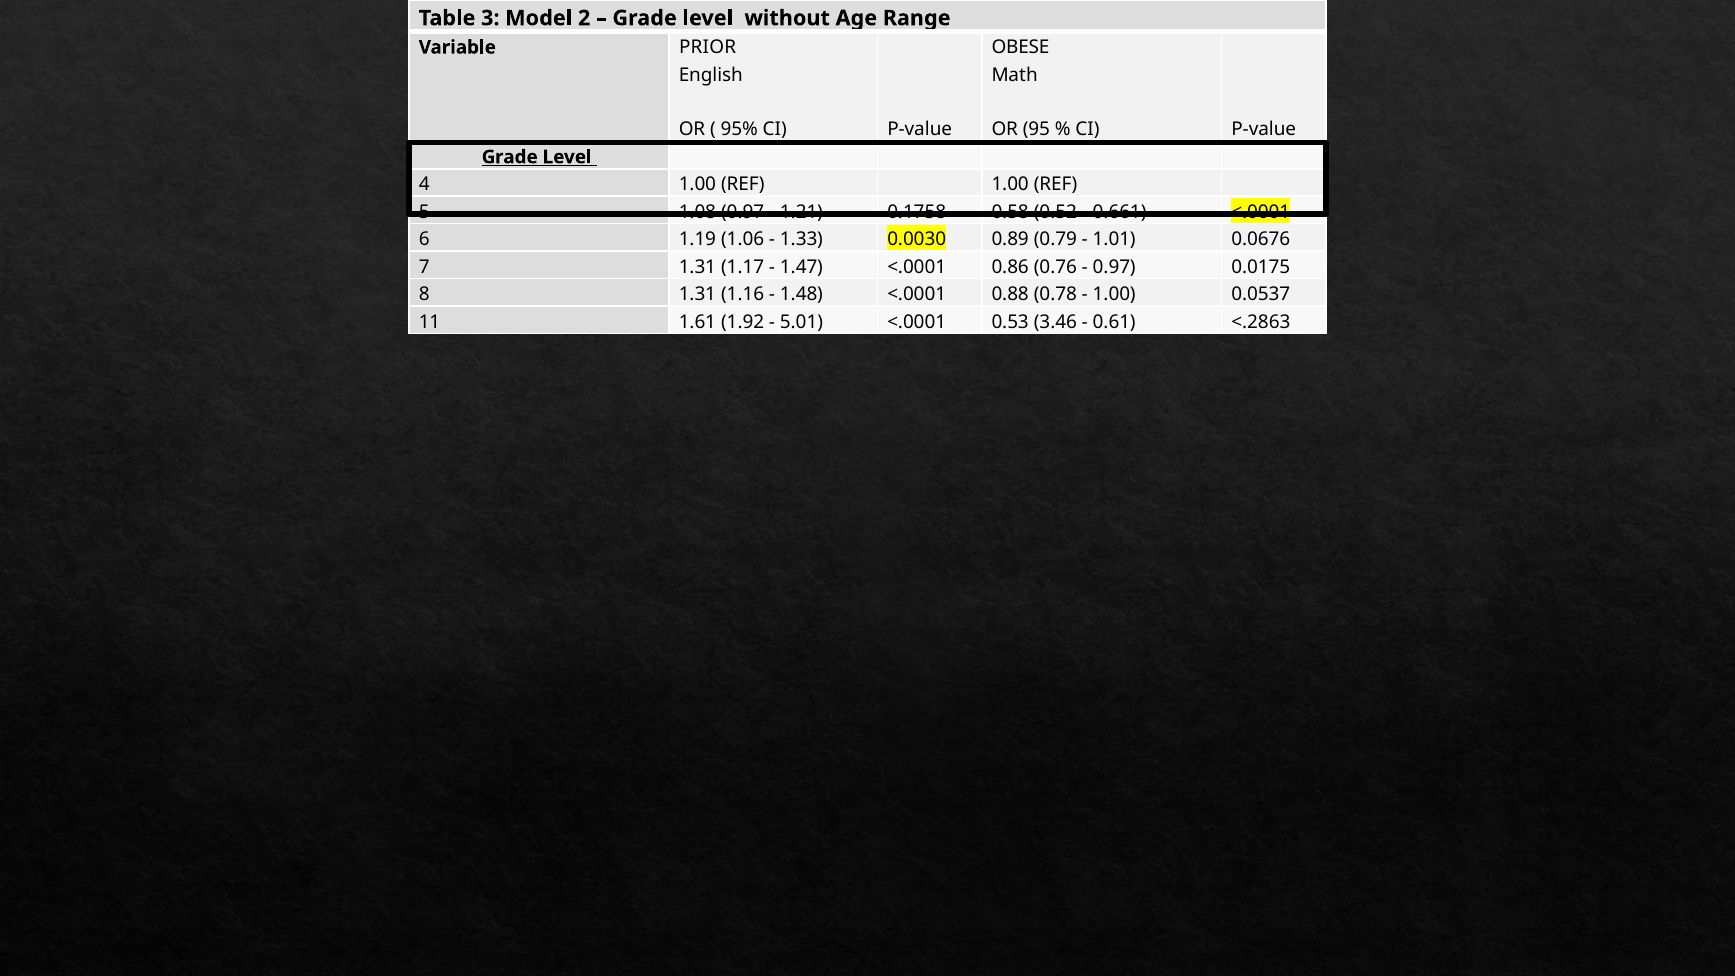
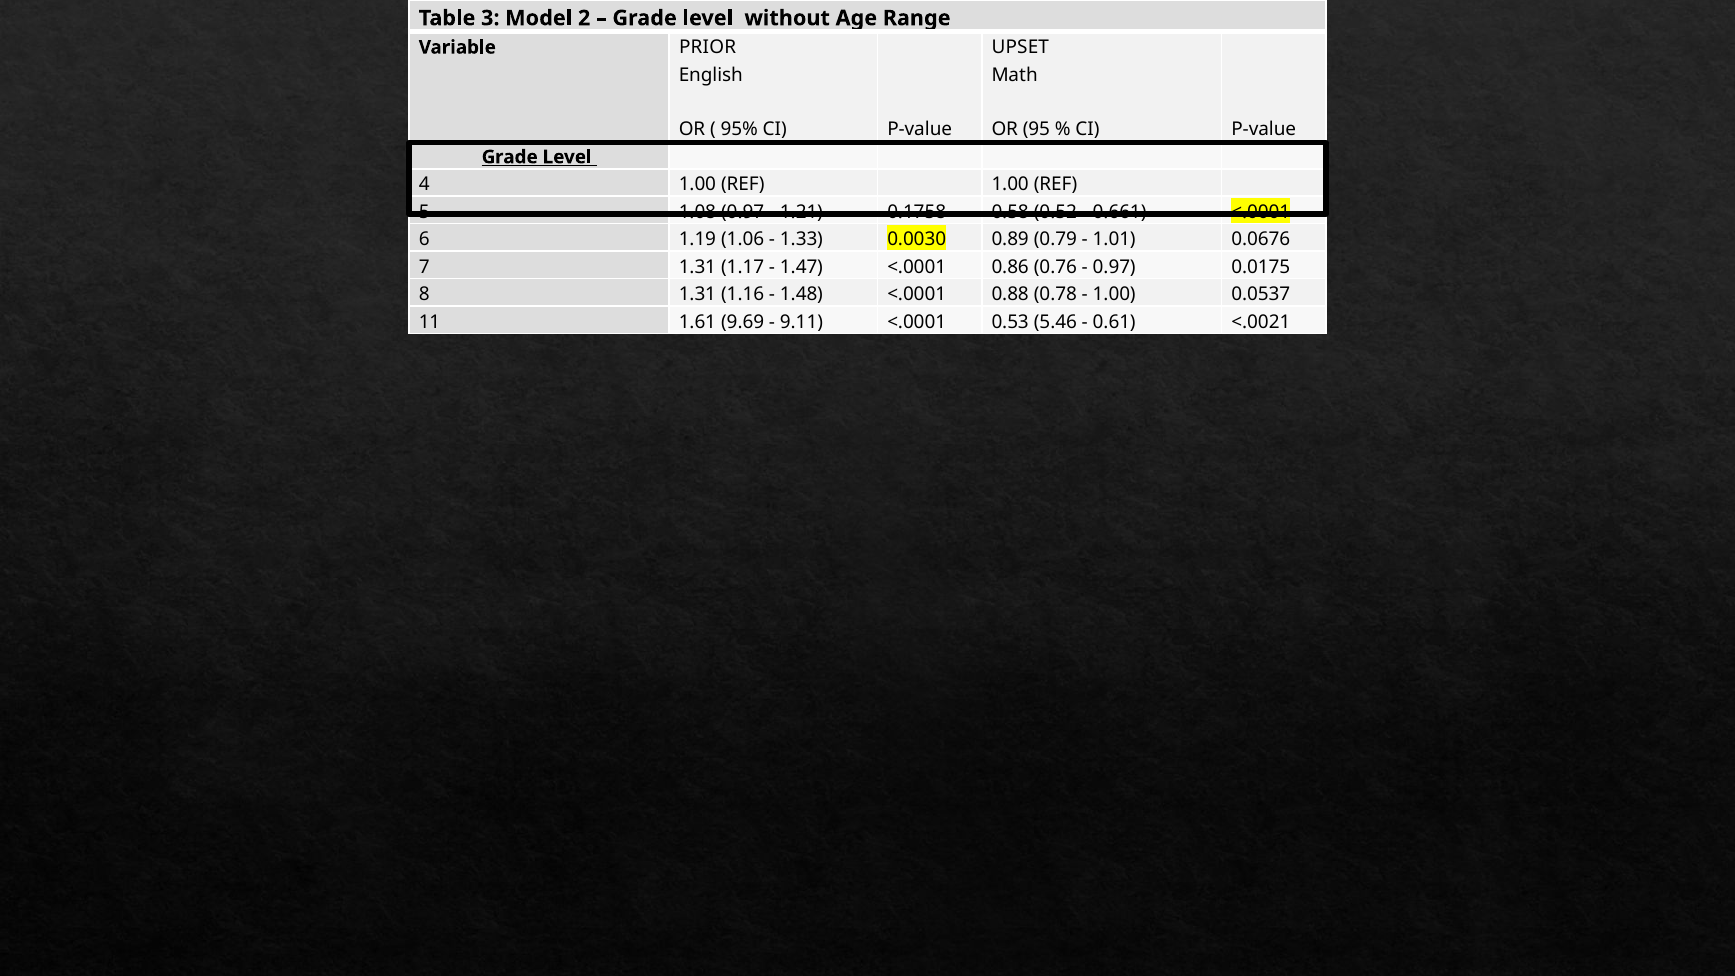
OBESE: OBESE -> UPSET
1.92: 1.92 -> 9.69
5.01: 5.01 -> 9.11
3.46: 3.46 -> 5.46
<.2863: <.2863 -> <.0021
